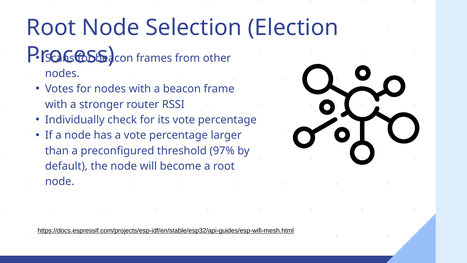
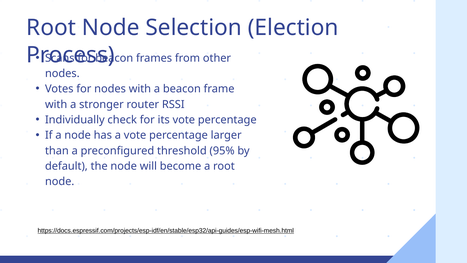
97%: 97% -> 95%
